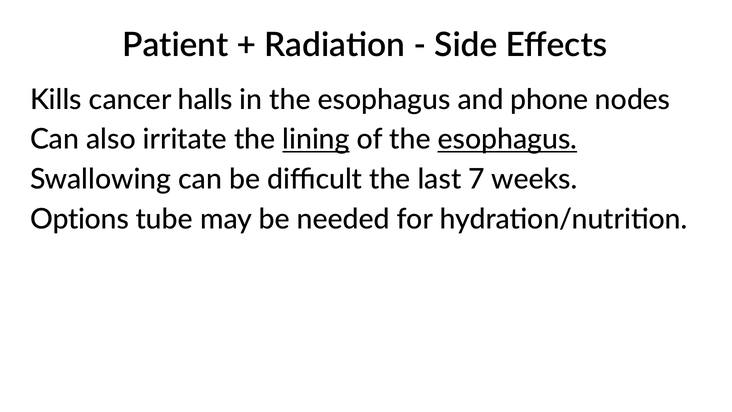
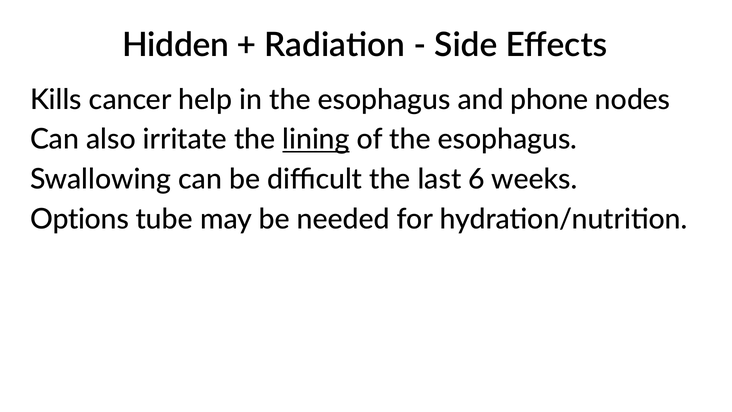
Patient: Patient -> Hidden
halls: halls -> help
esophagus at (507, 140) underline: present -> none
7: 7 -> 6
